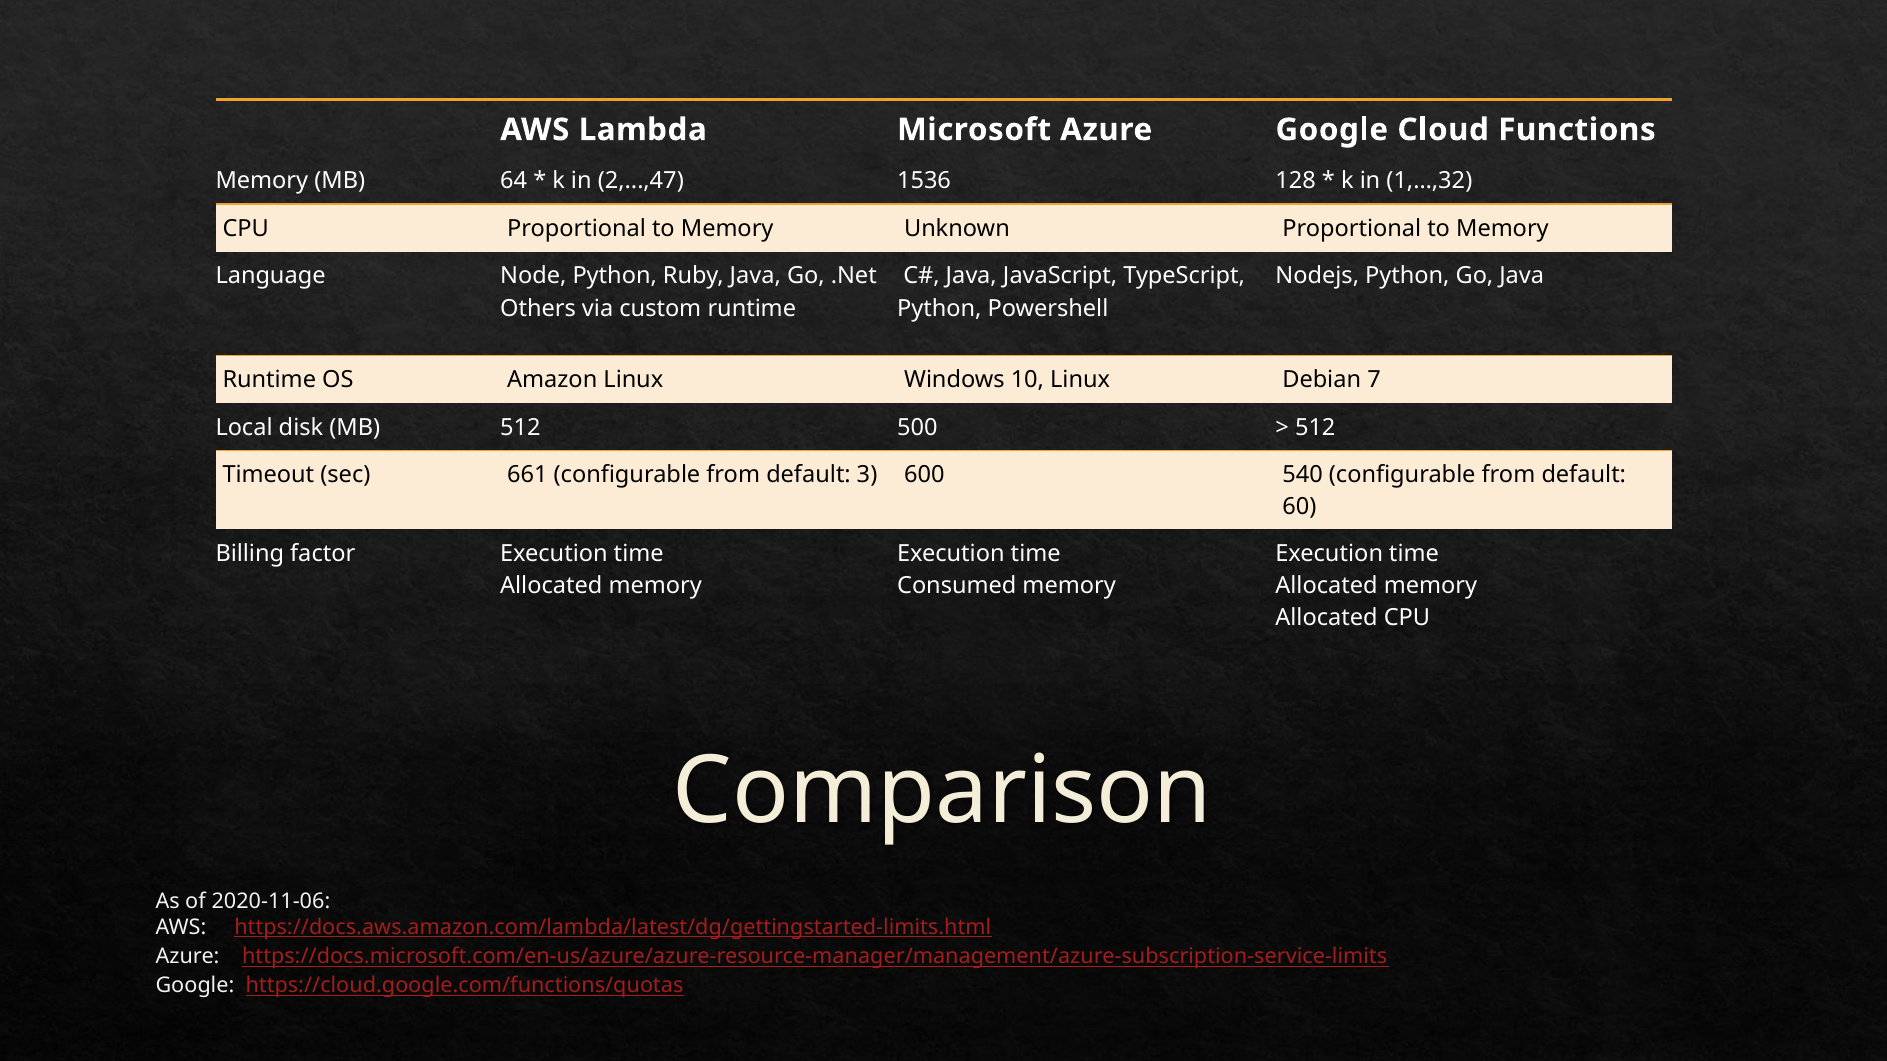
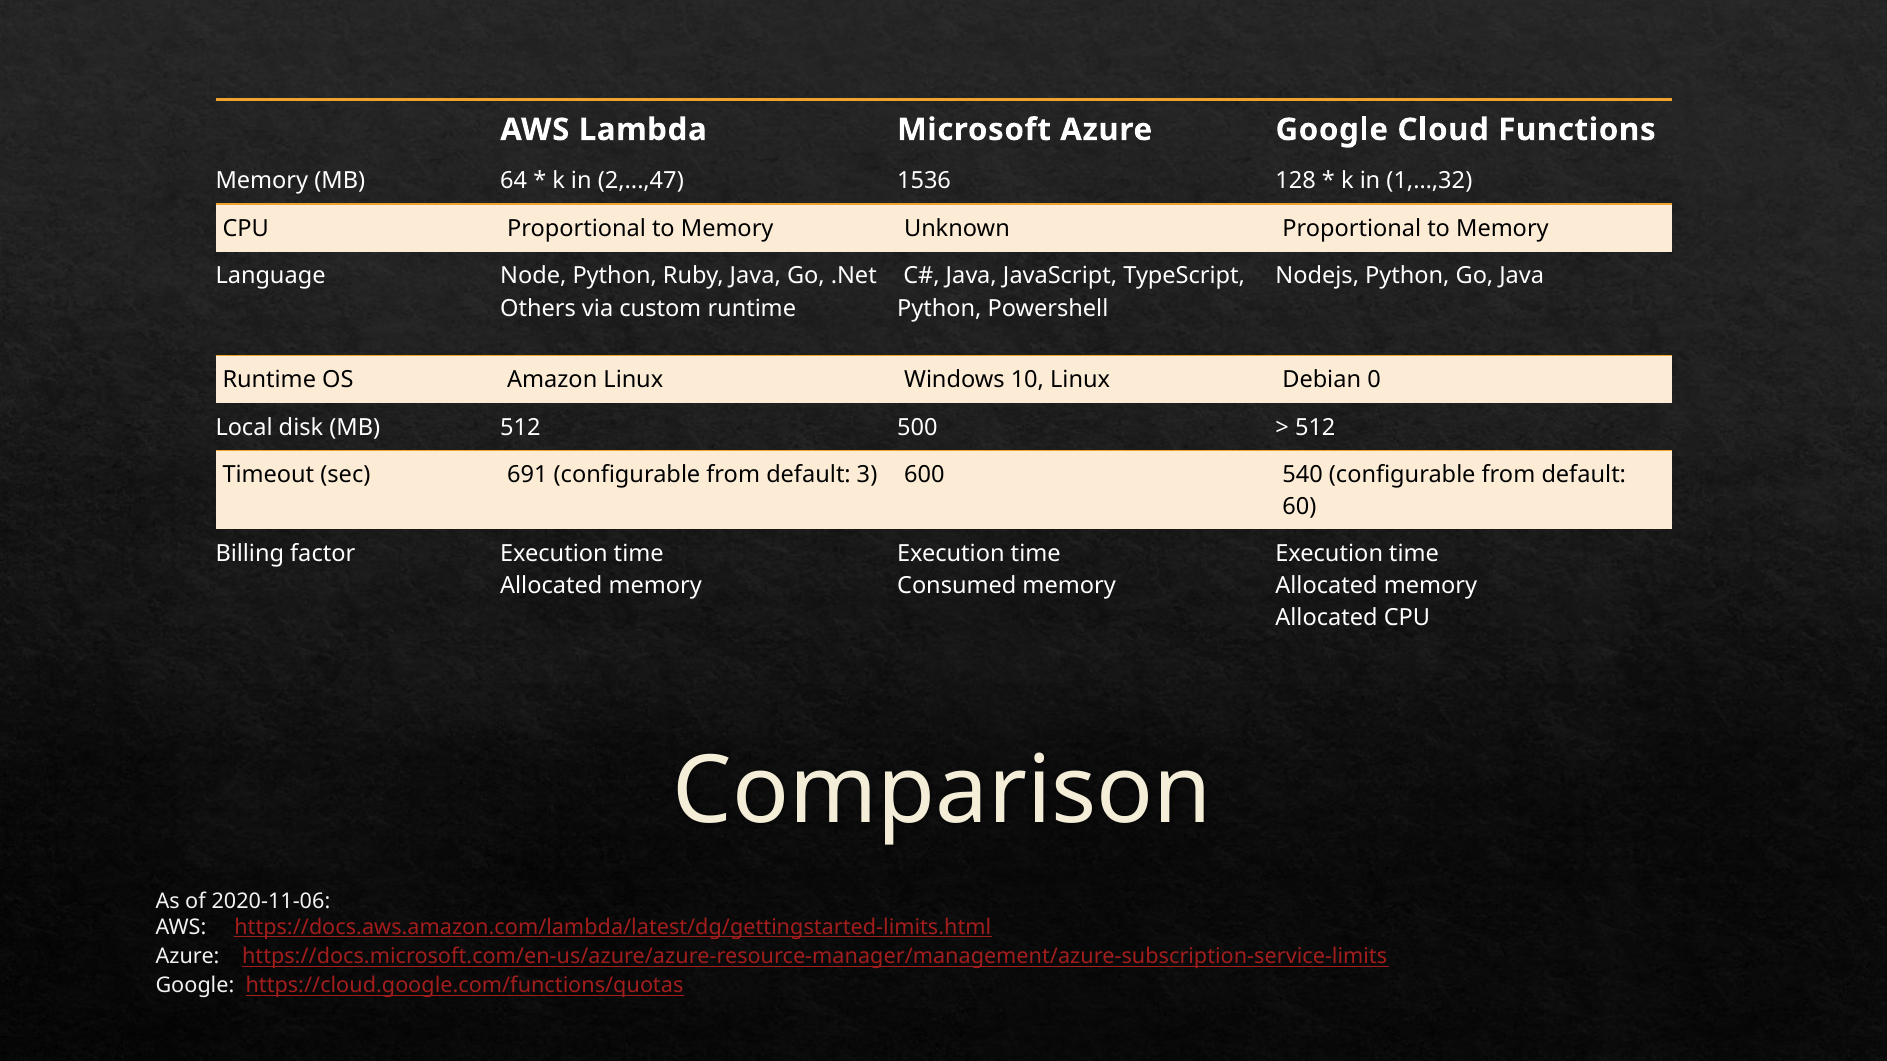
7: 7 -> 0
661: 661 -> 691
